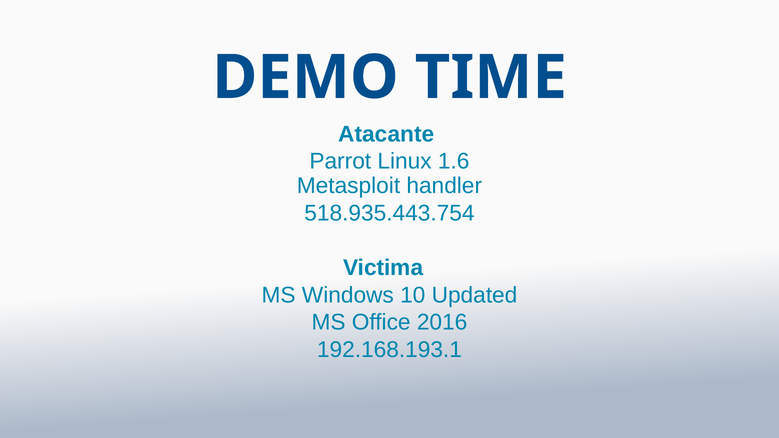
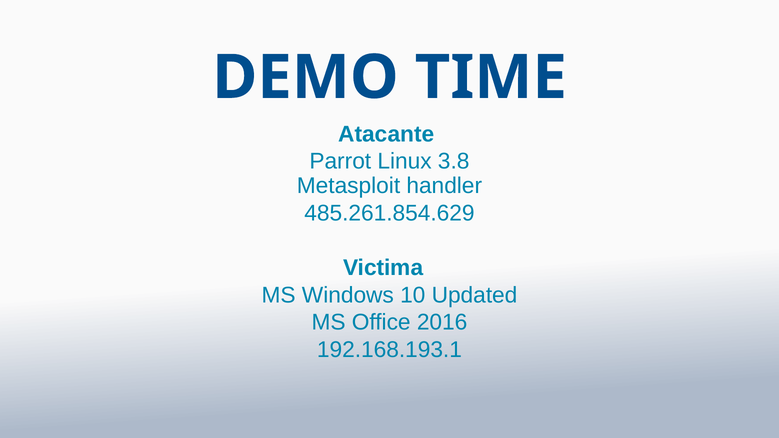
1.6: 1.6 -> 3.8
518.935.443.754: 518.935.443.754 -> 485.261.854.629
